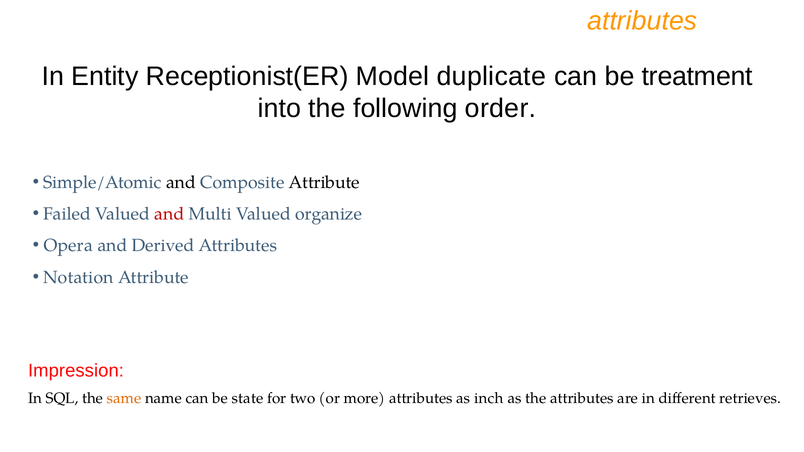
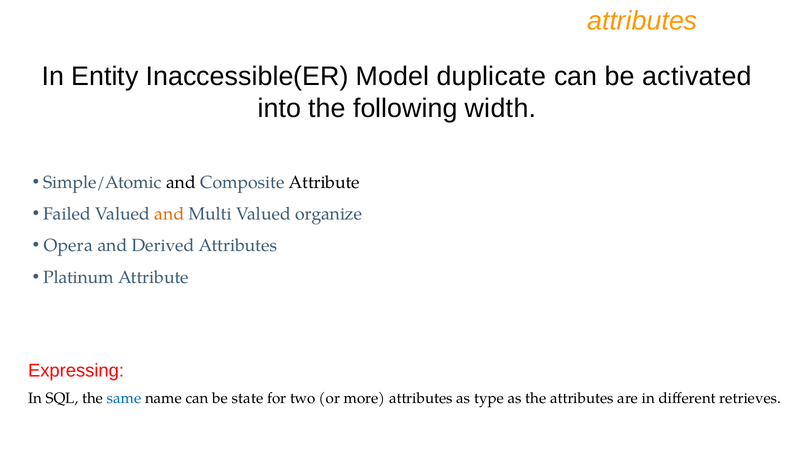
Receptionist(ER: Receptionist(ER -> Inaccessible(ER
treatment: treatment -> activated
order: order -> width
and at (169, 214) colour: red -> orange
Notation: Notation -> Platinum
Impression: Impression -> Expressing
same colour: orange -> blue
inch: inch -> type
